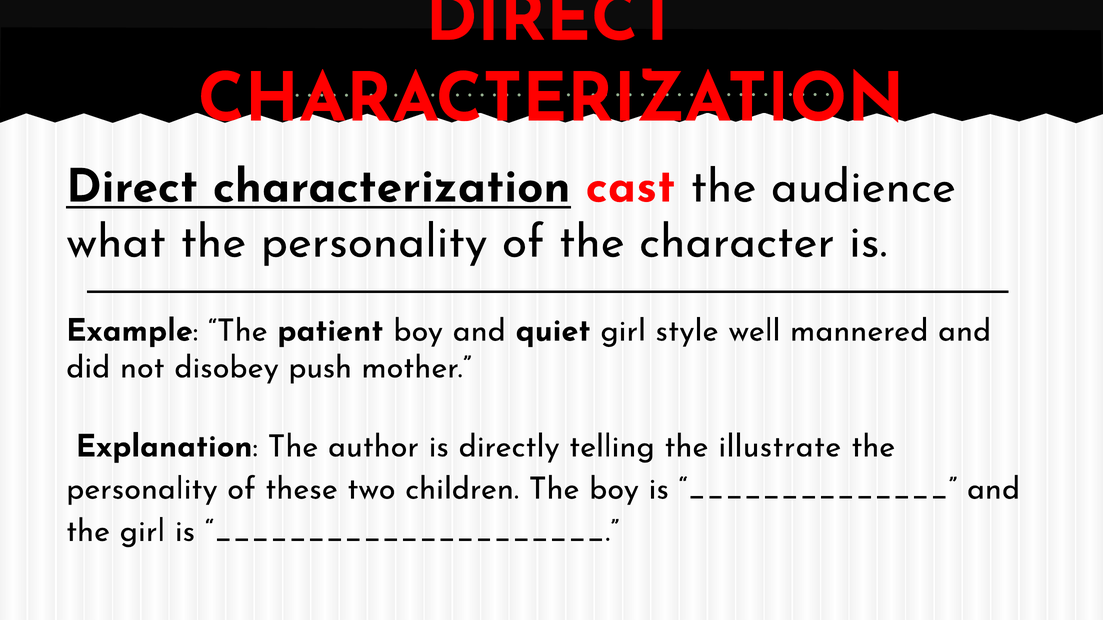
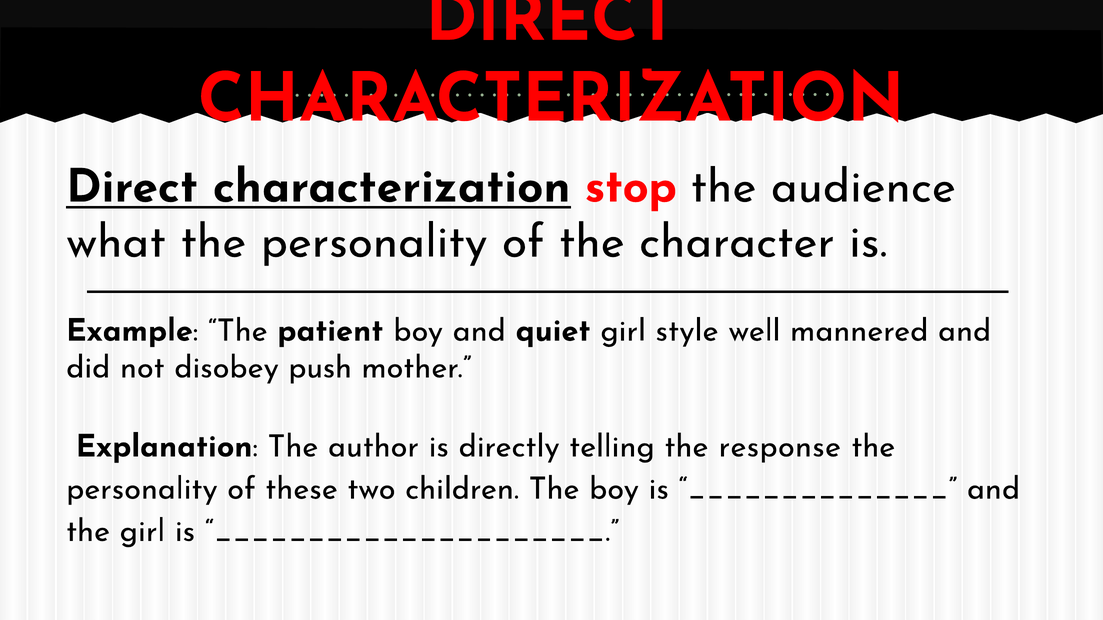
cast: cast -> stop
illustrate: illustrate -> response
